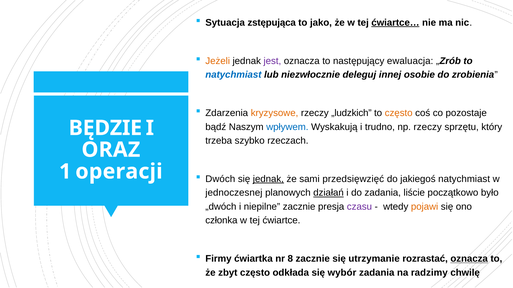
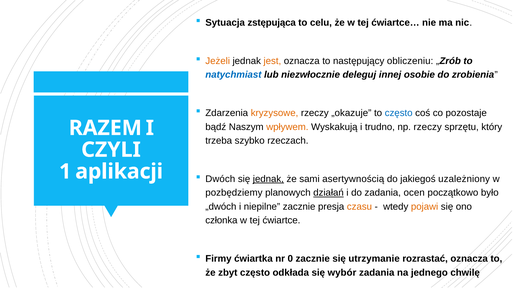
jako: jako -> celu
ćwiartce… underline: present -> none
jest colour: purple -> orange
ewaluacja: ewaluacja -> obliczeniu
„ludzkich: „ludzkich -> „okazuje
często at (399, 113) colour: orange -> blue
wpływem colour: blue -> orange
BĘDZIE: BĘDZIE -> RAZEM
ORAZ: ORAZ -> CZYLI
operacji: operacji -> aplikacji
przedsięwzięć: przedsięwzięć -> asertywnością
jakiegoś natychmiast: natychmiast -> uzależniony
jednoczesnej: jednoczesnej -> pozbędziemy
liście: liście -> ocen
czasu colour: purple -> orange
8: 8 -> 0
oznacza at (469, 259) underline: present -> none
radzimy: radzimy -> jednego
